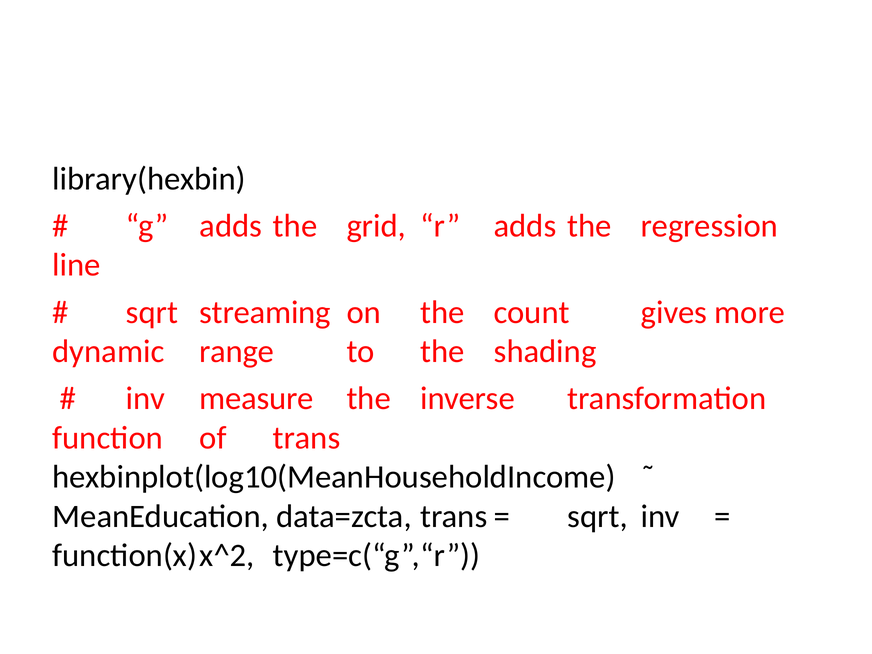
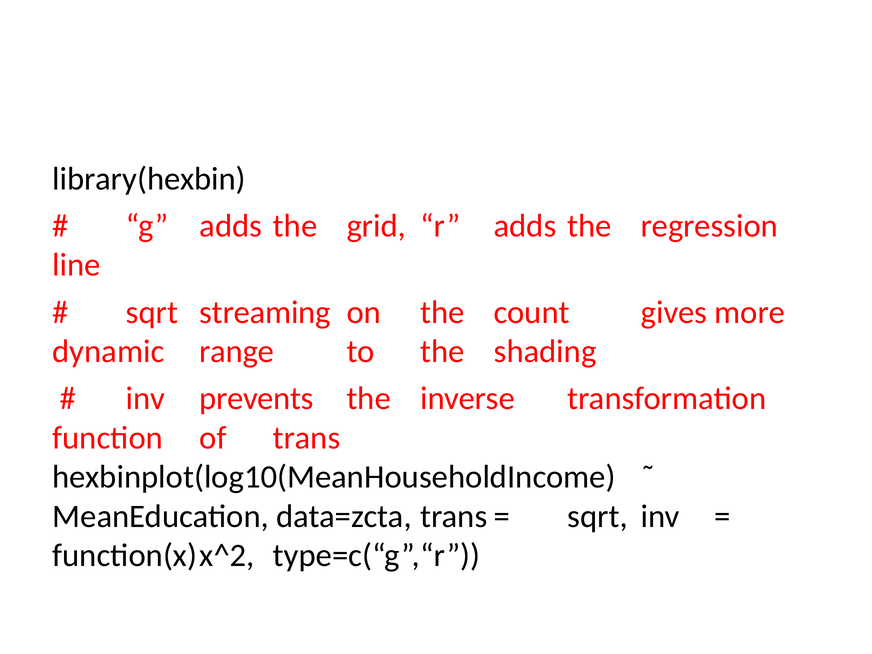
measure: measure -> prevents
